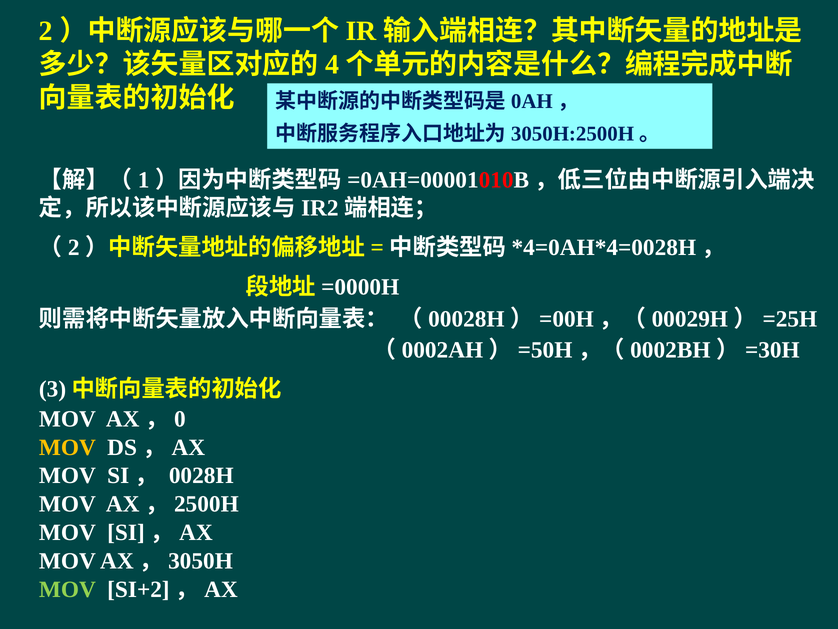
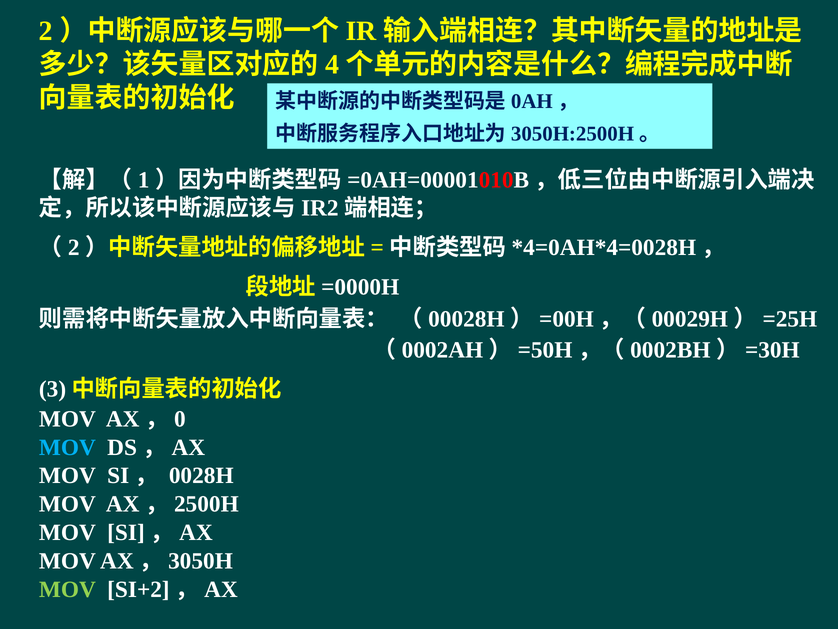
MOV at (67, 447) colour: yellow -> light blue
